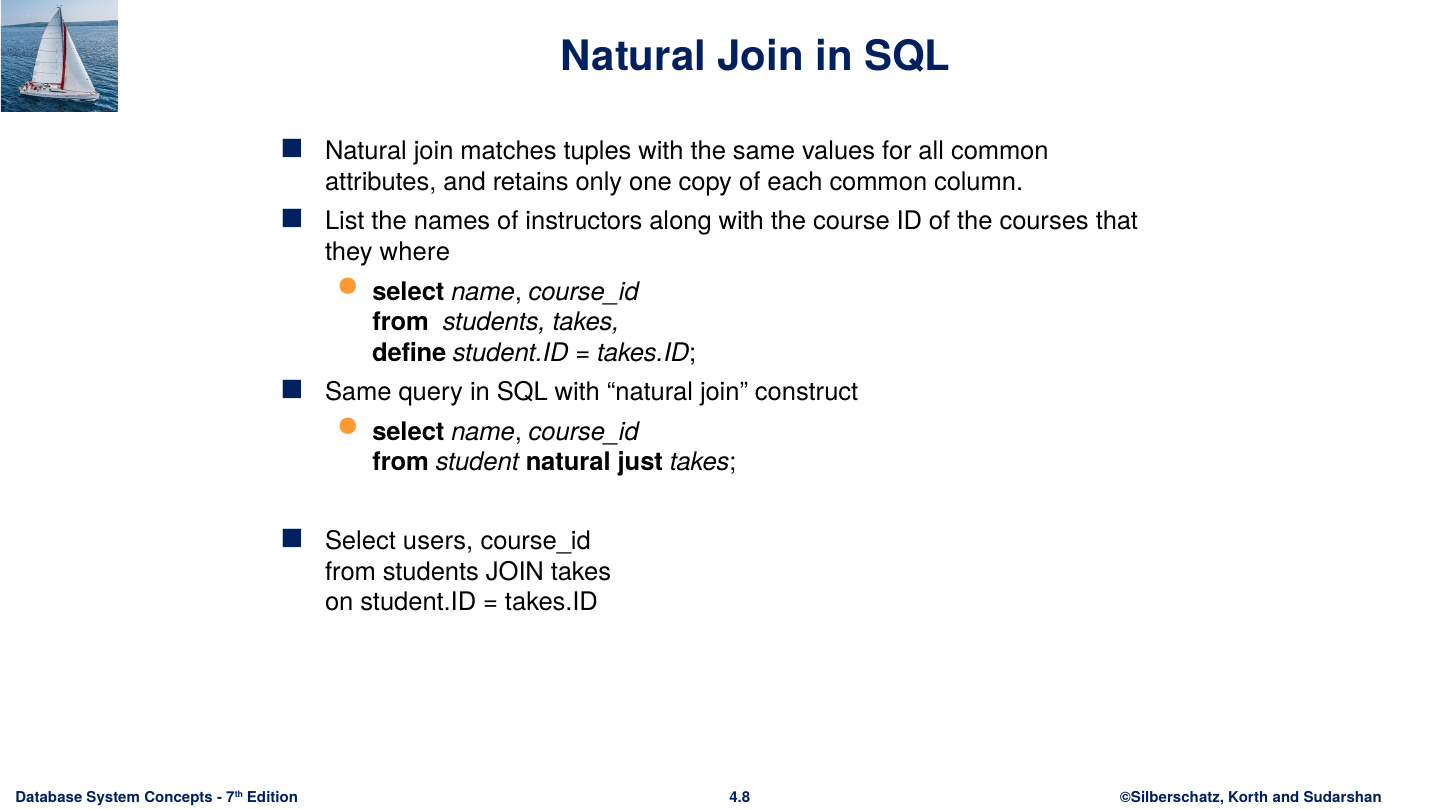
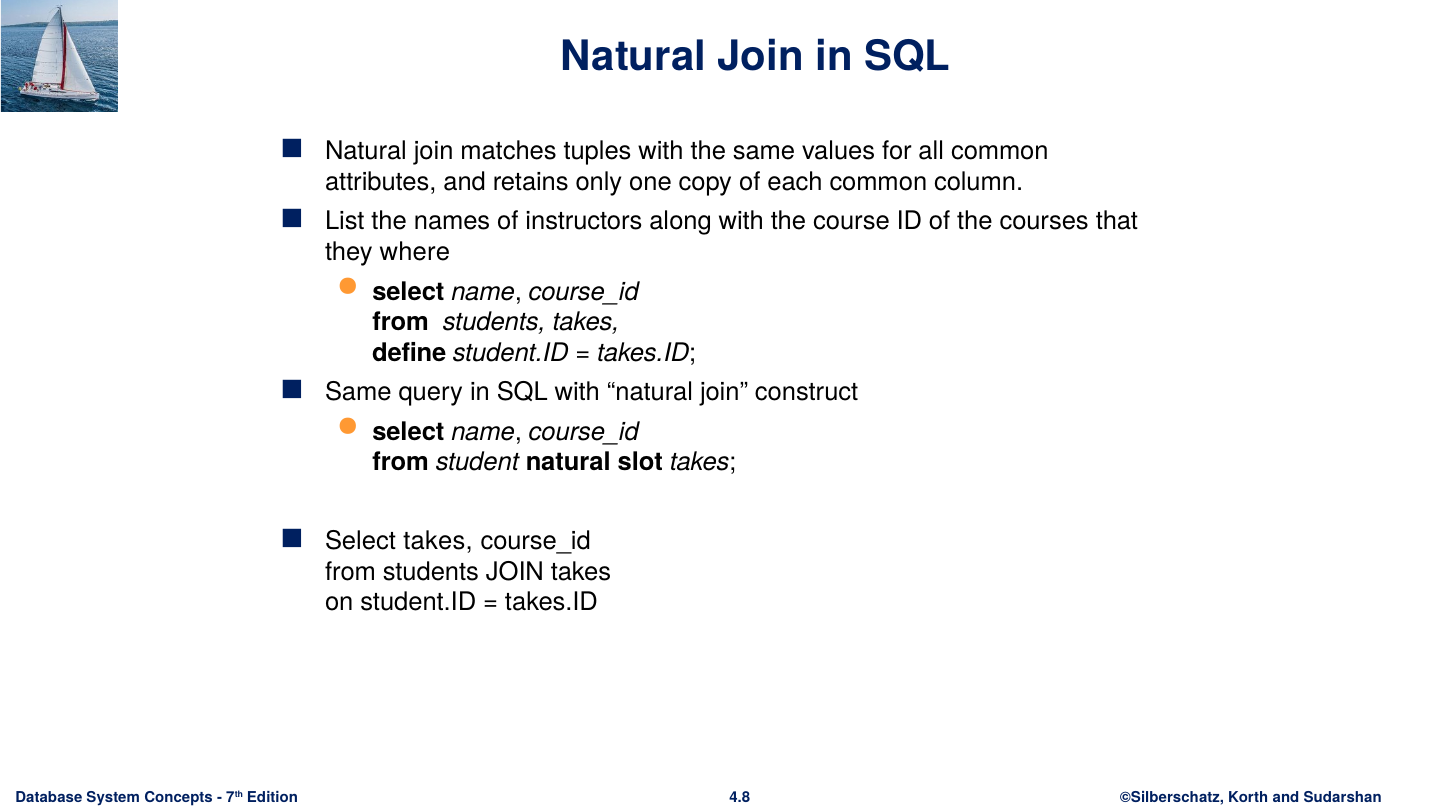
just: just -> slot
Select users: users -> takes
